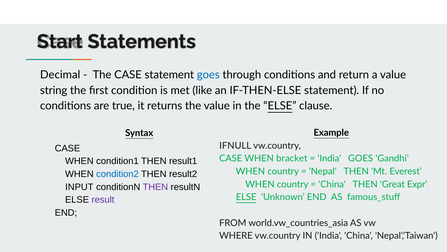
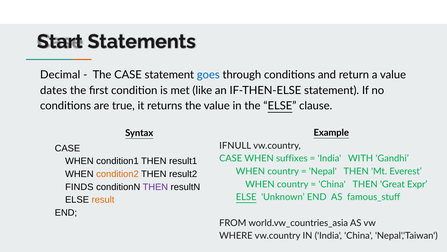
string: string -> dates
bracket: bracket -> suffixes
India GOES: GOES -> WITH
condition2 colour: blue -> orange
INPUT: INPUT -> FINDS
result colour: purple -> orange
